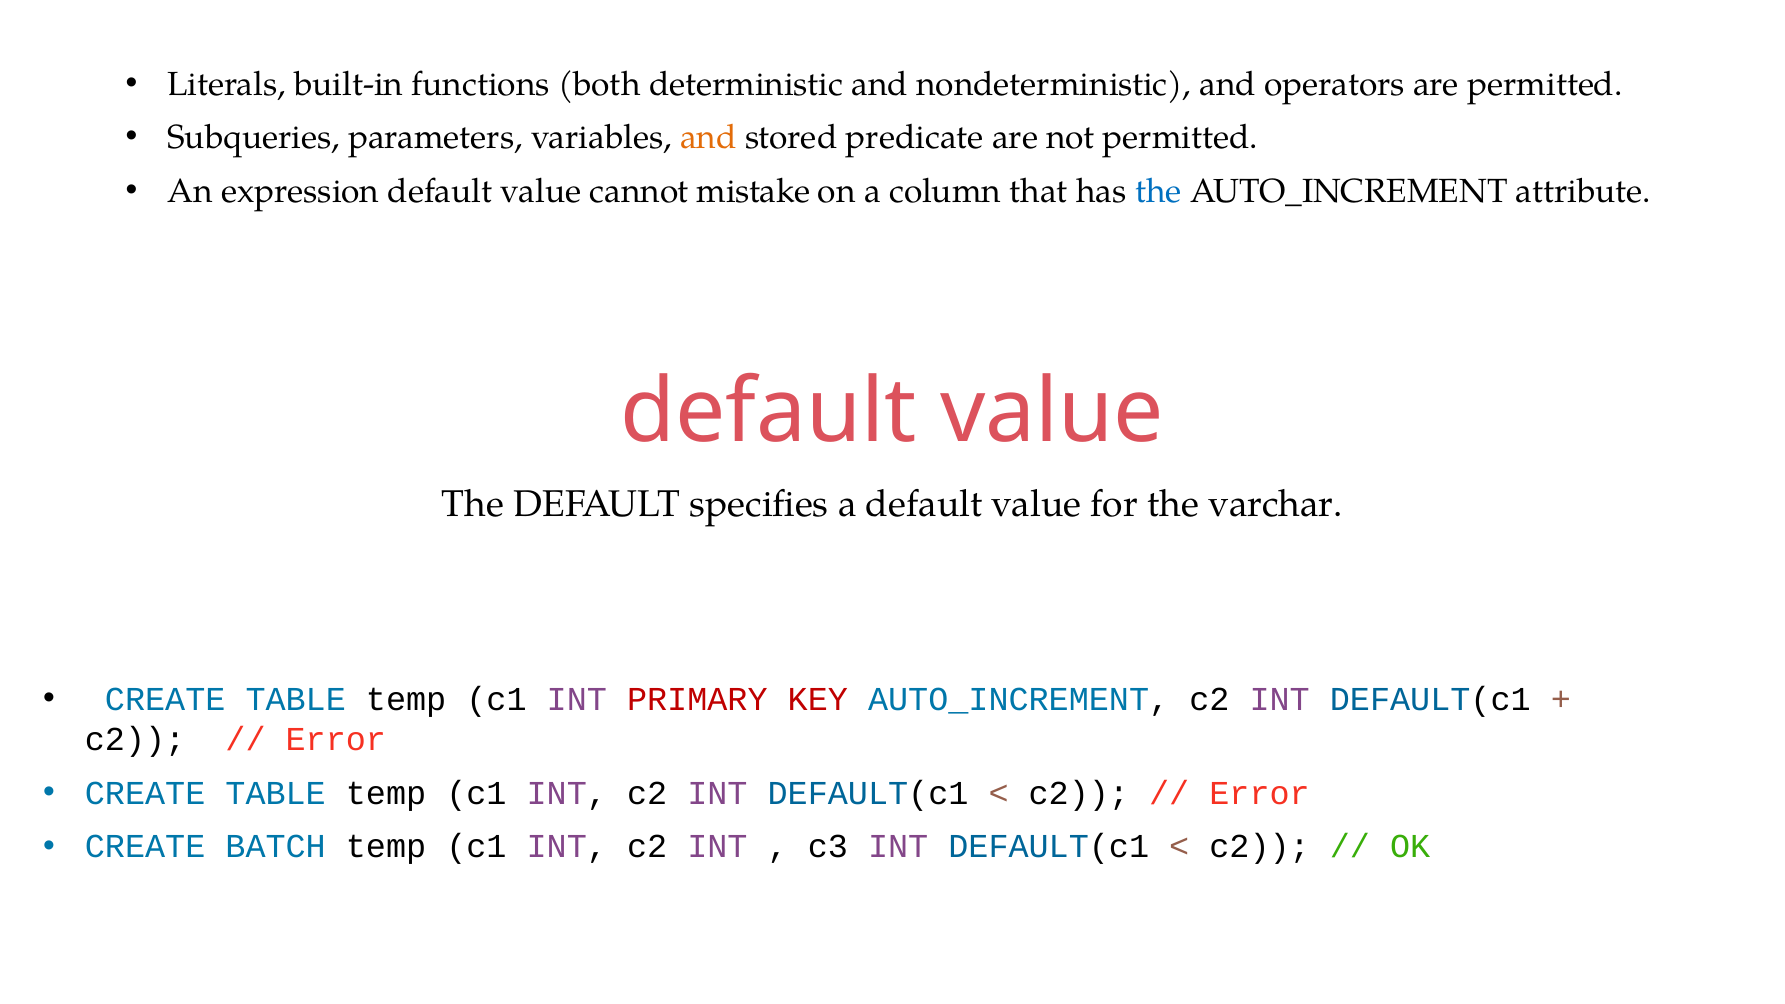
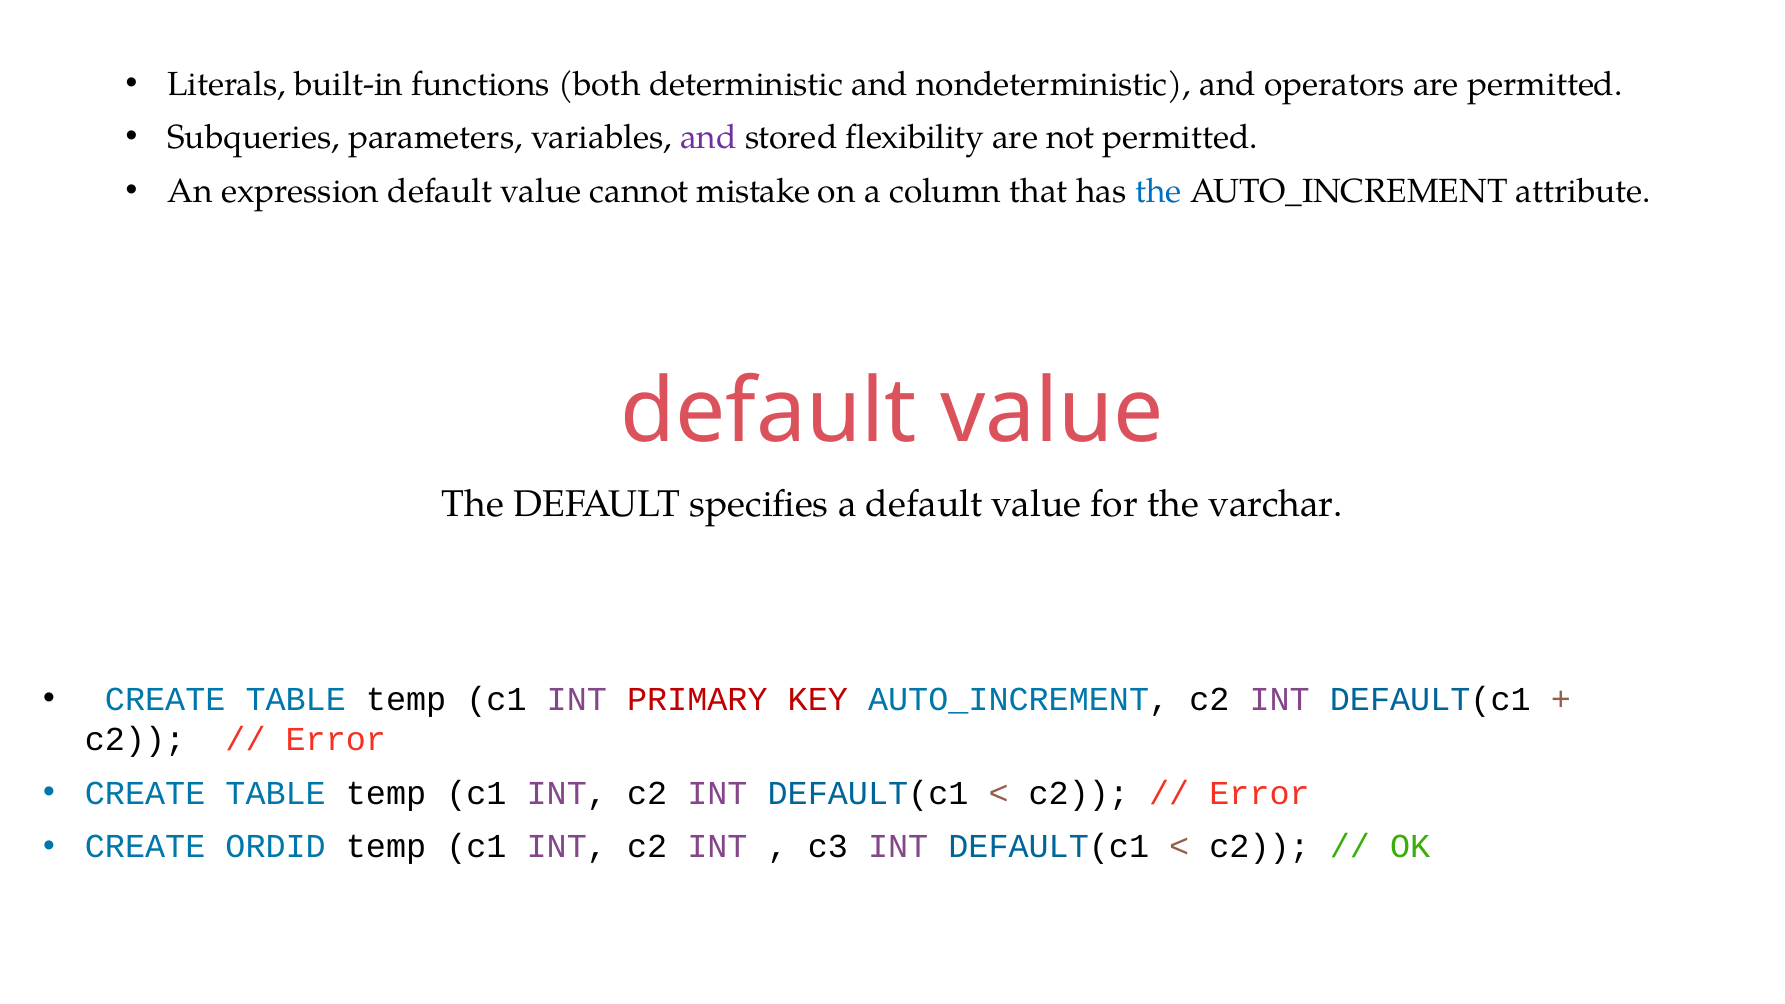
and at (709, 138) colour: orange -> purple
predicate: predicate -> flexibility
BATCH: BATCH -> ORDID
